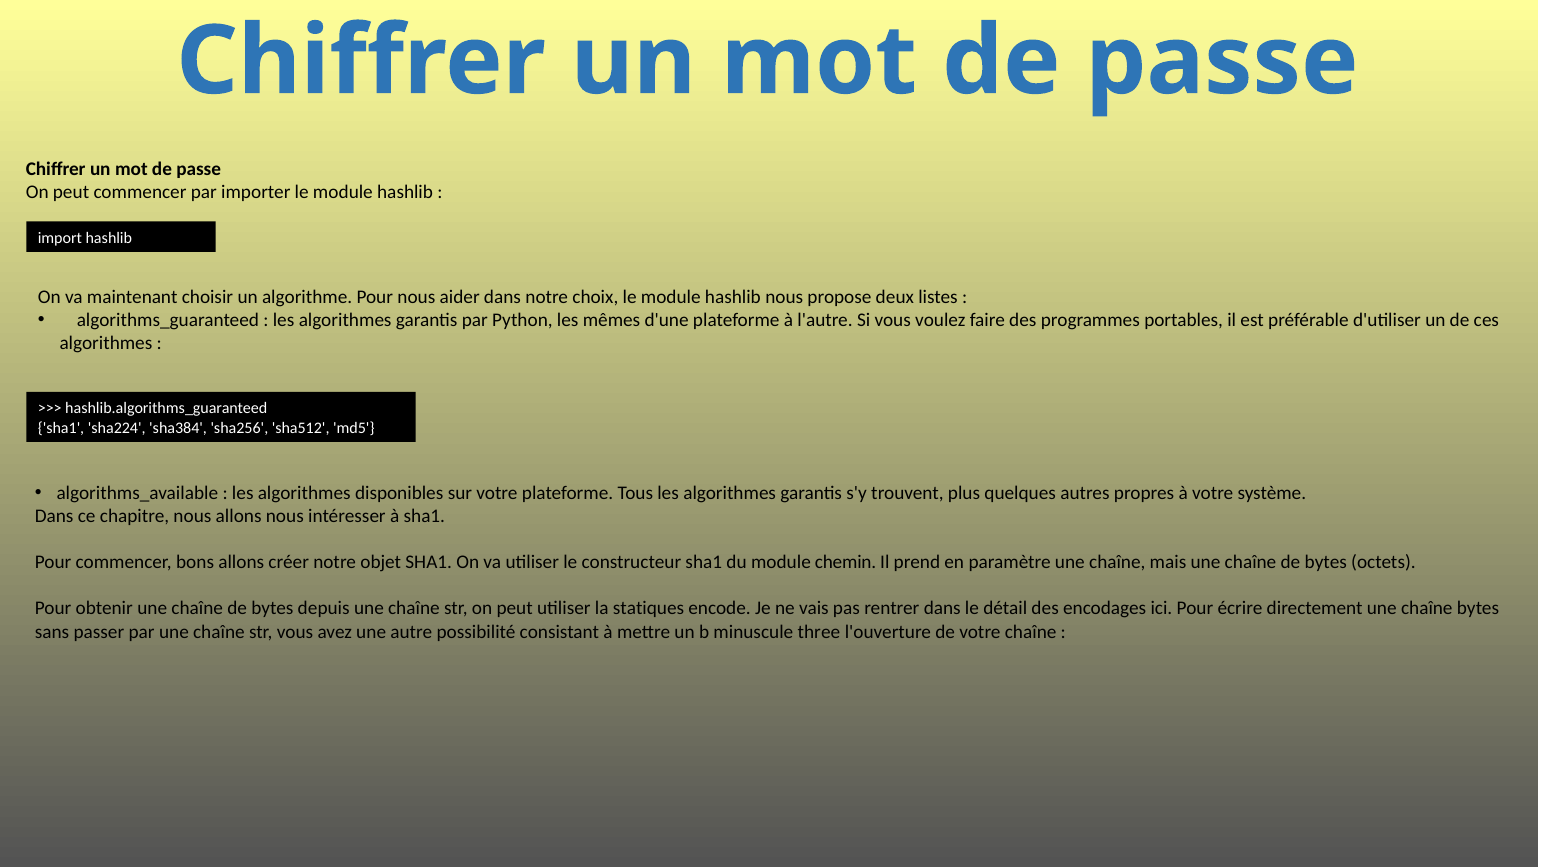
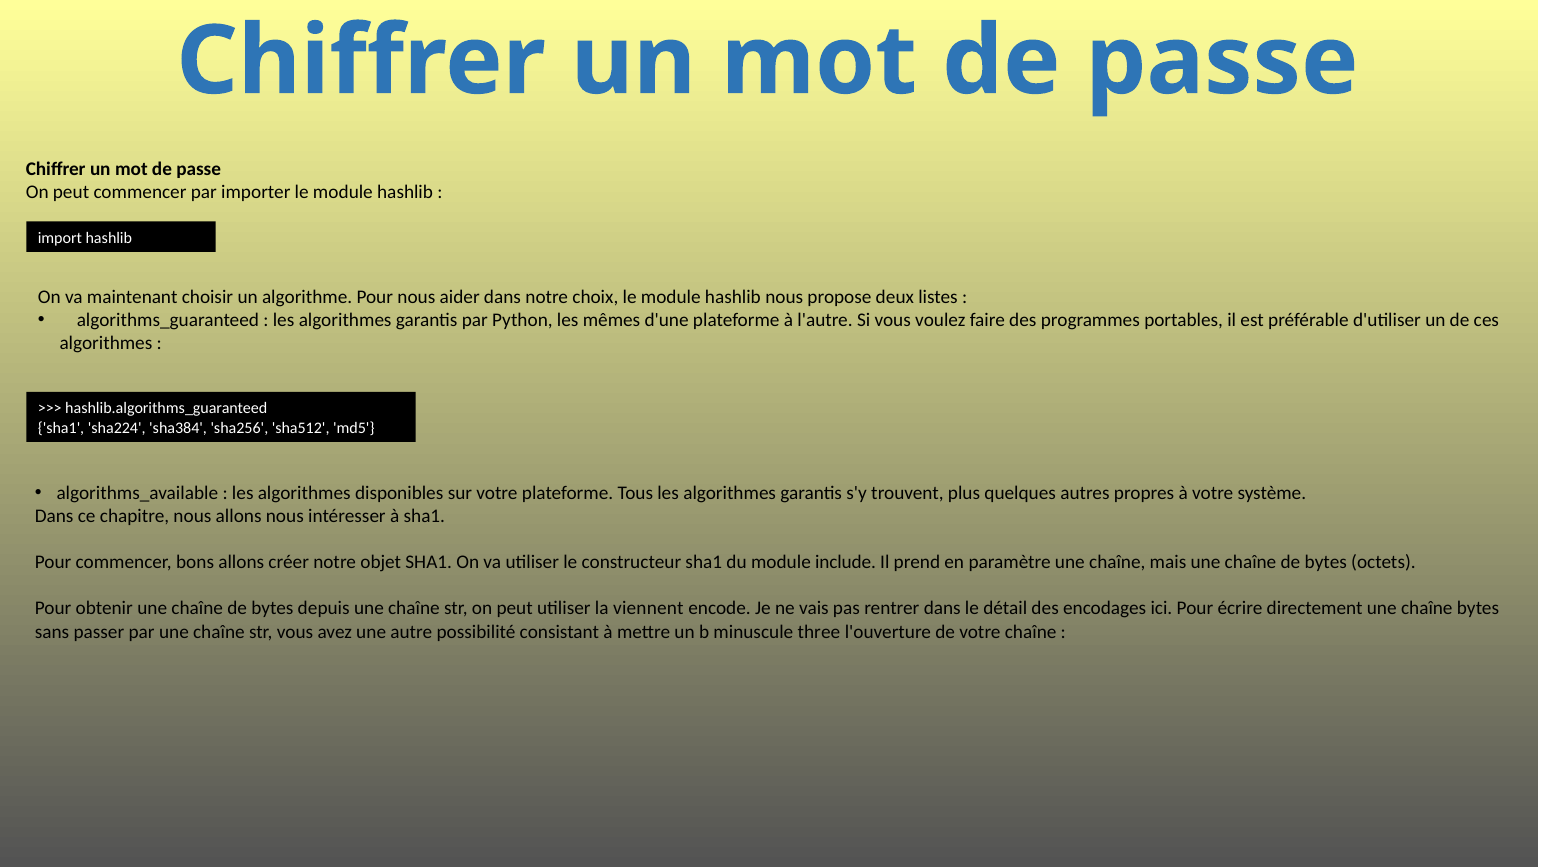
chemin: chemin -> include
statiques: statiques -> viennent
